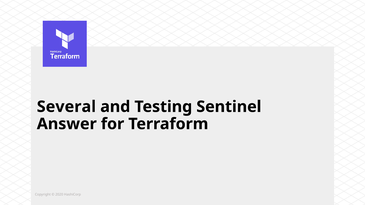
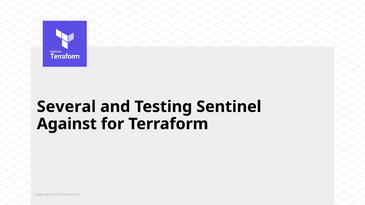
Answer: Answer -> Against
